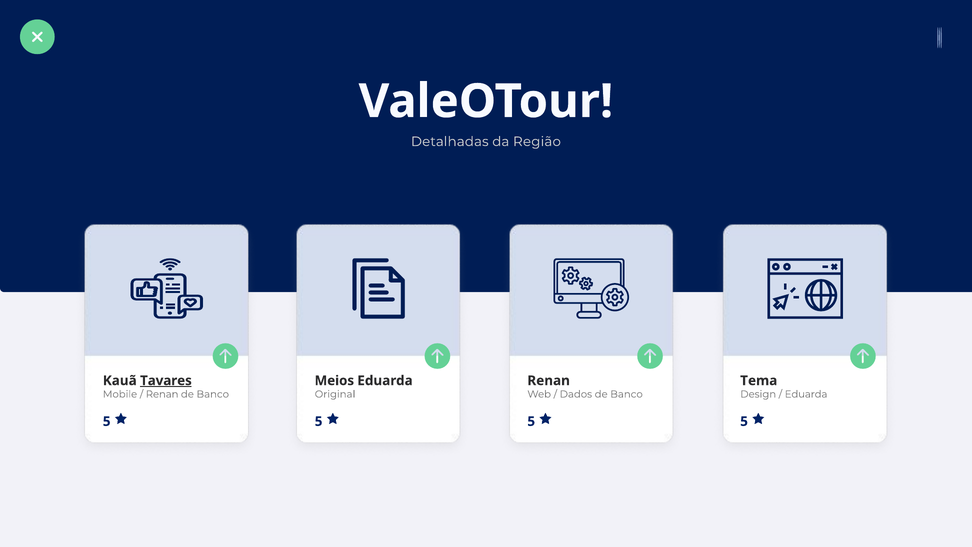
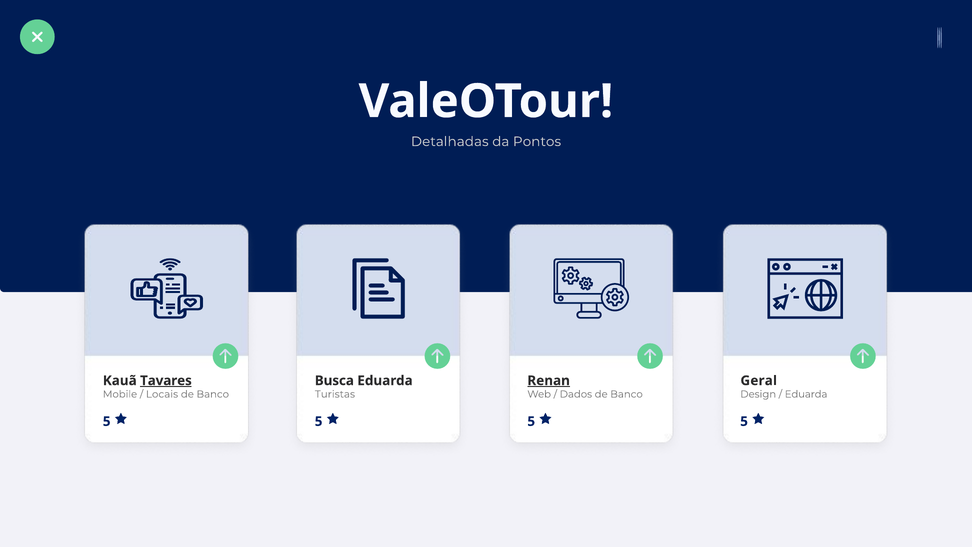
Região: Região -> Pontos
Meios: Meios -> Busca
Renan at (549, 380) underline: none -> present
Tema: Tema -> Geral
Renan at (162, 394): Renan -> Locais
Original: Original -> Turistas
